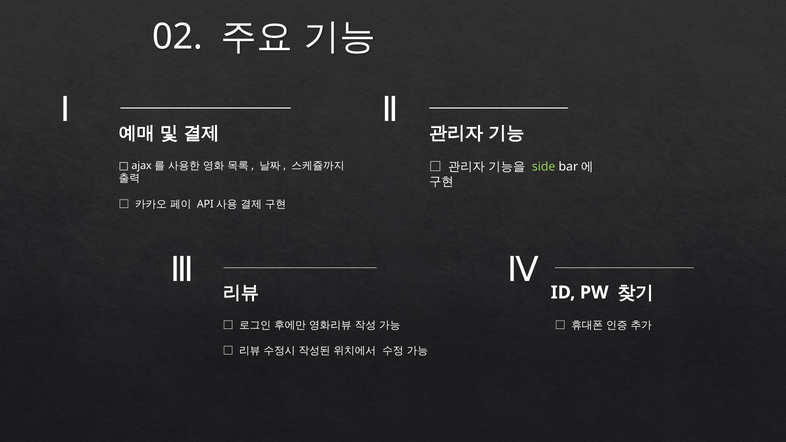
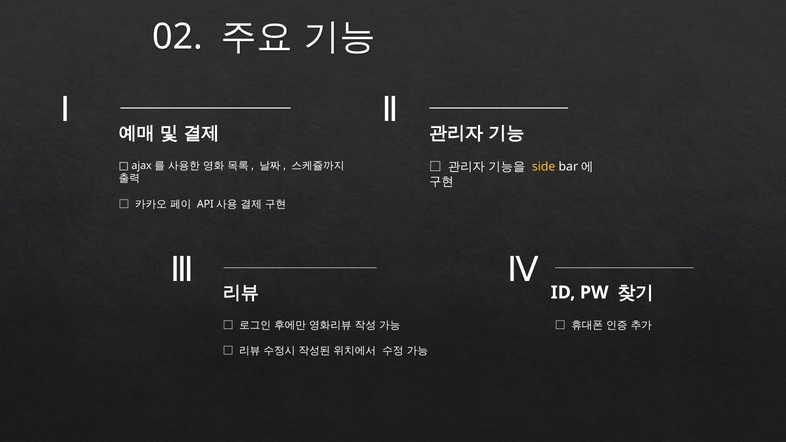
side colour: light green -> yellow
